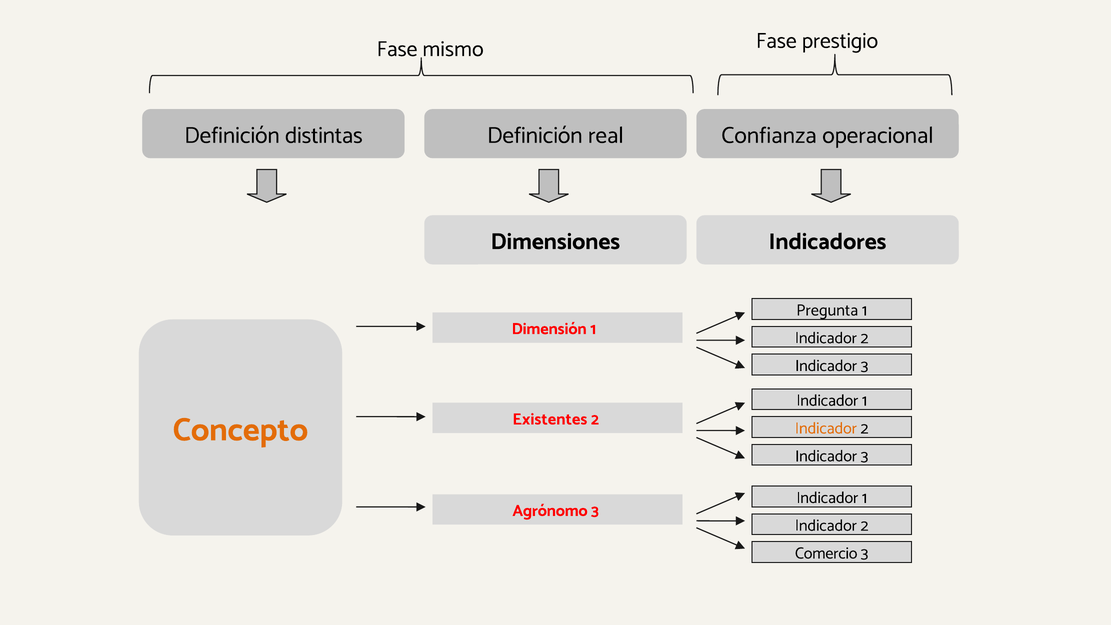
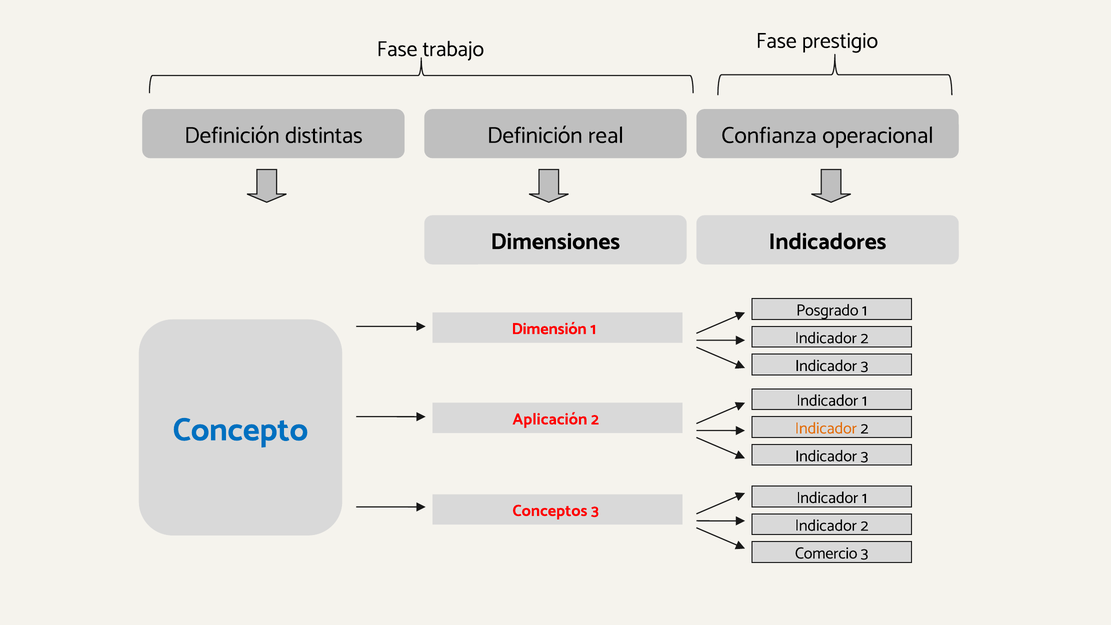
mismo: mismo -> trabajo
Pregunta: Pregunta -> Posgrado
Existentes: Existentes -> Aplicación
Concepto colour: orange -> blue
Agrónomo: Agrónomo -> Conceptos
